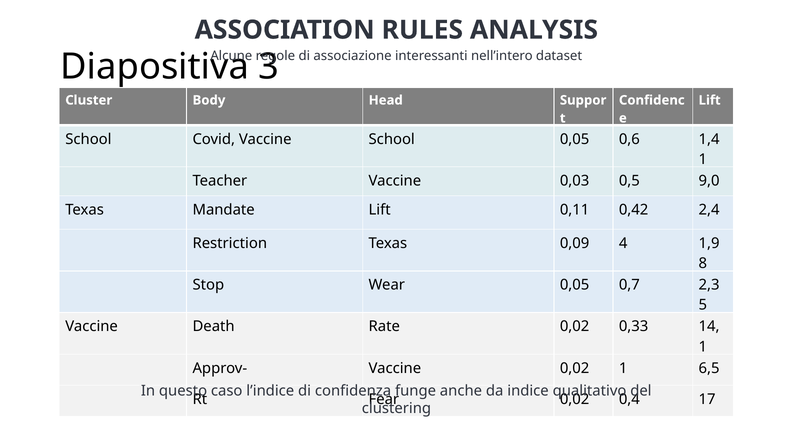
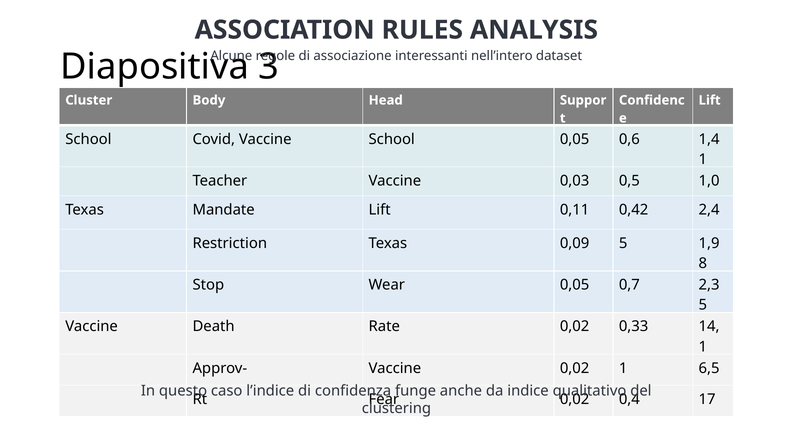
9,0: 9,0 -> 1,0
0,09 4: 4 -> 5
